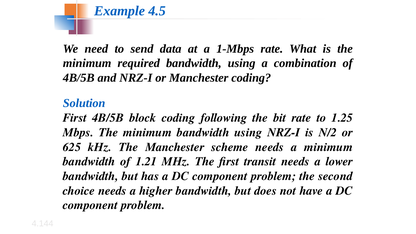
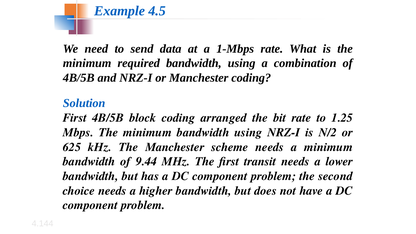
following: following -> arranged
1.21: 1.21 -> 9.44
